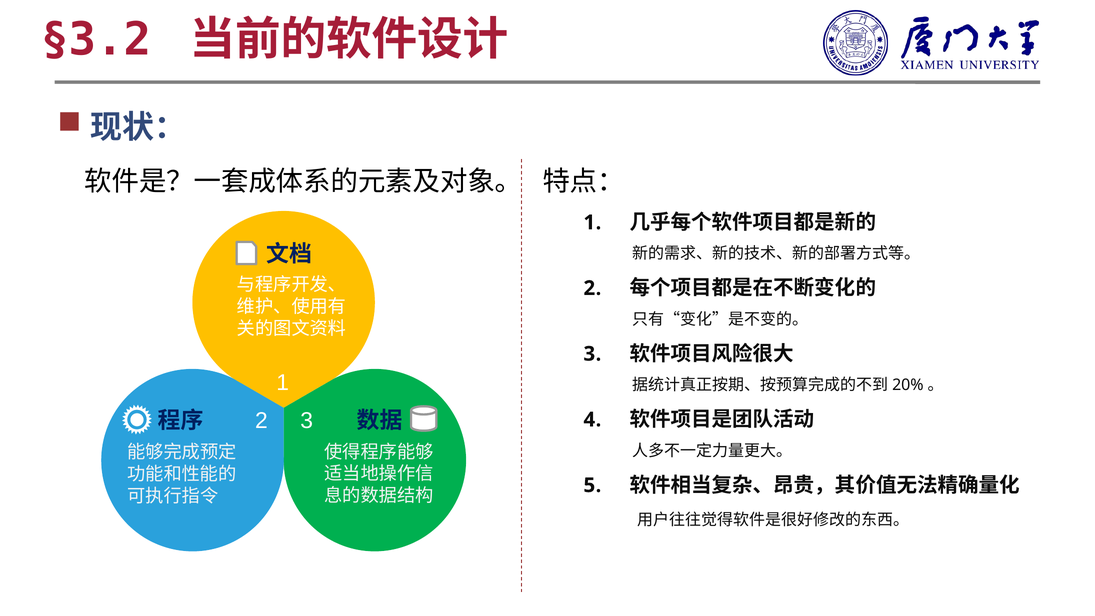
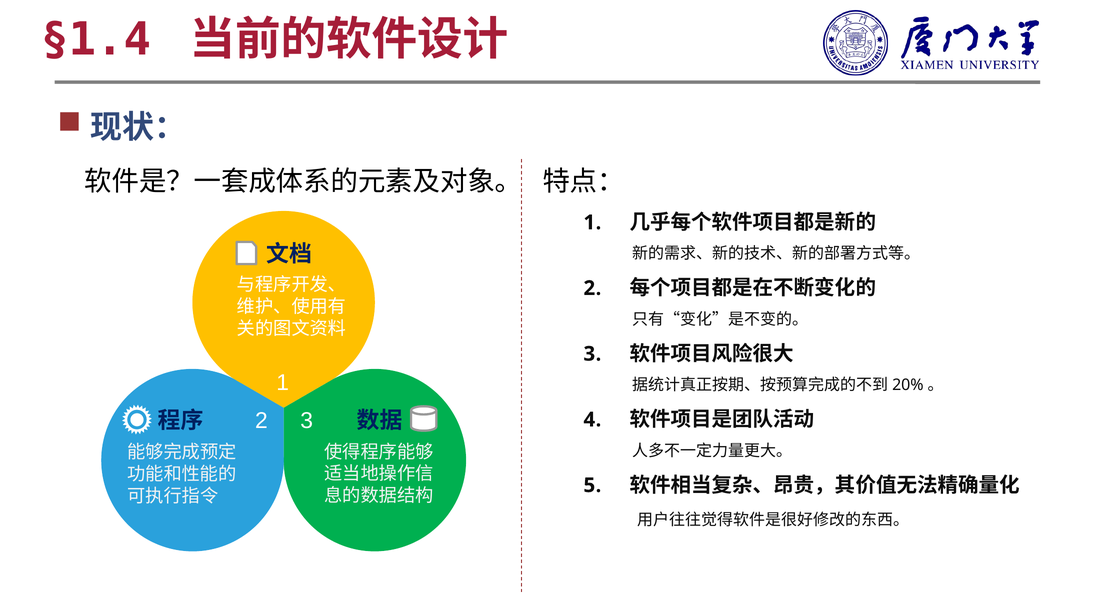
§3.2: §3.2 -> §1.4
